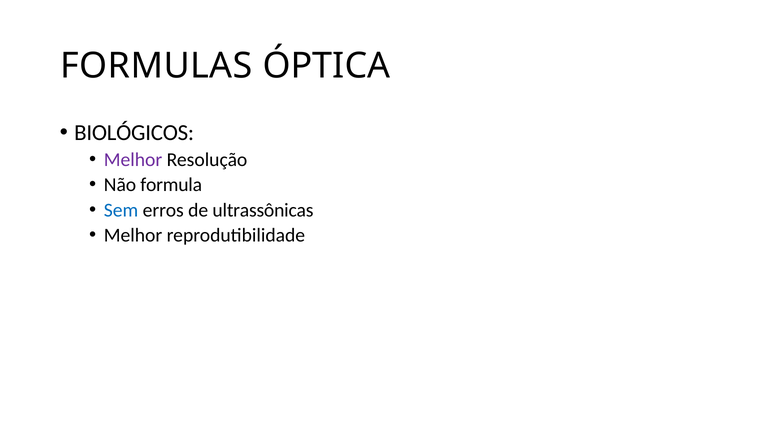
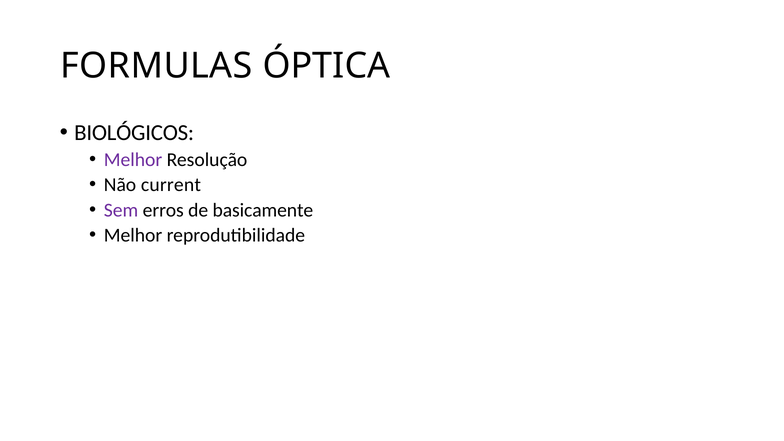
formula: formula -> current
Sem colour: blue -> purple
ultrassônicas: ultrassônicas -> basicamente
